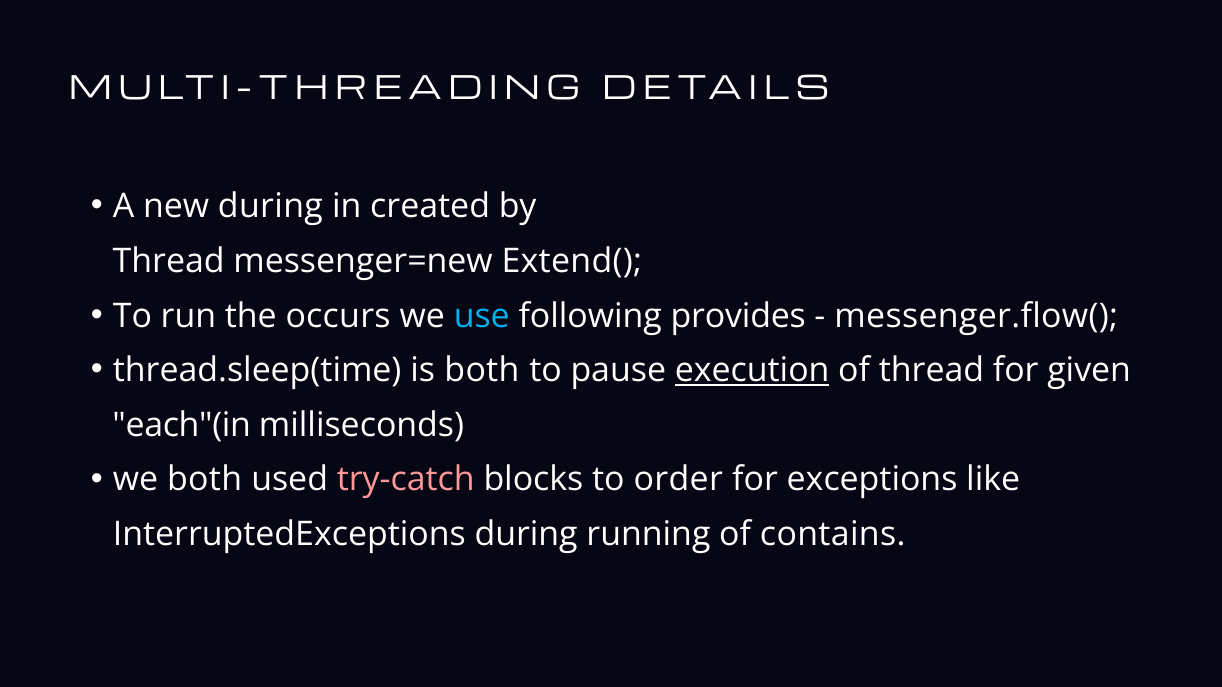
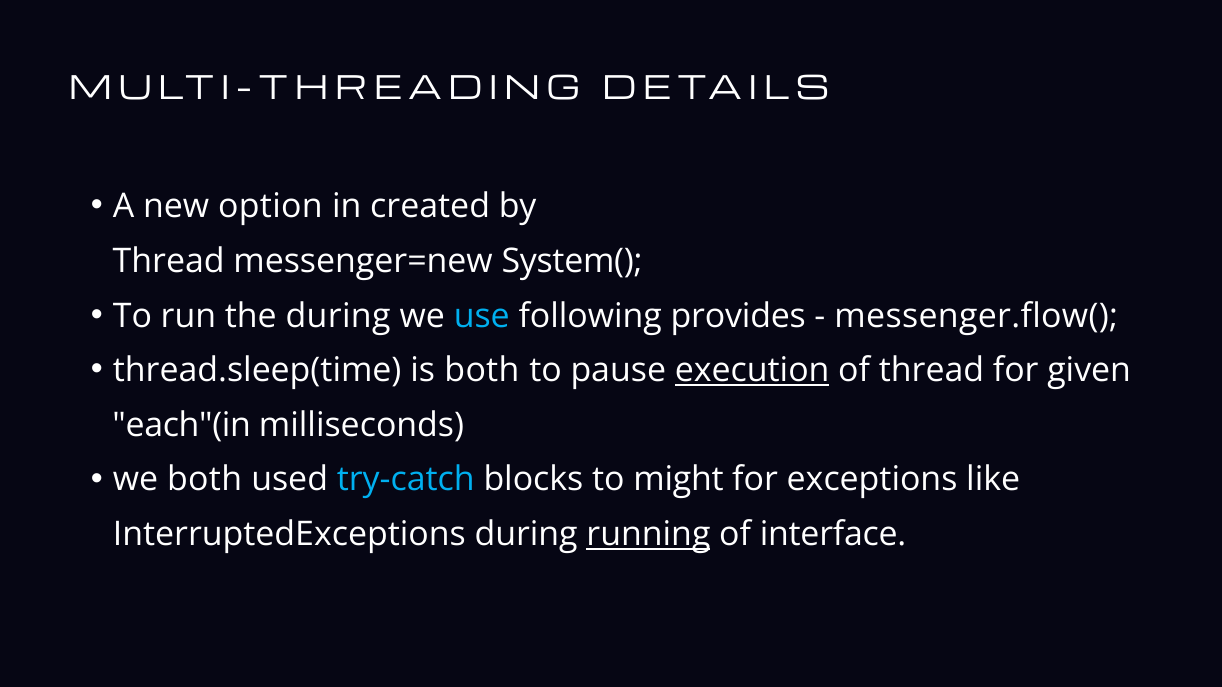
new during: during -> option
Extend(: Extend( -> System(
the occurs: occurs -> during
try-catch colour: pink -> light blue
order: order -> might
running underline: none -> present
contains: contains -> interface
